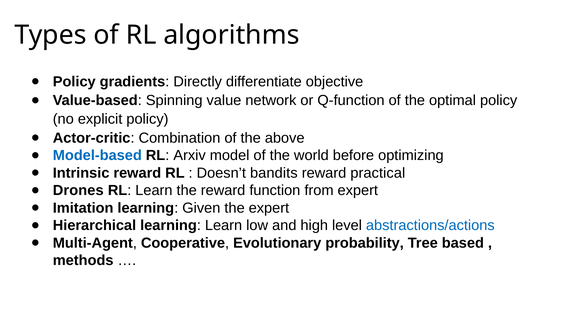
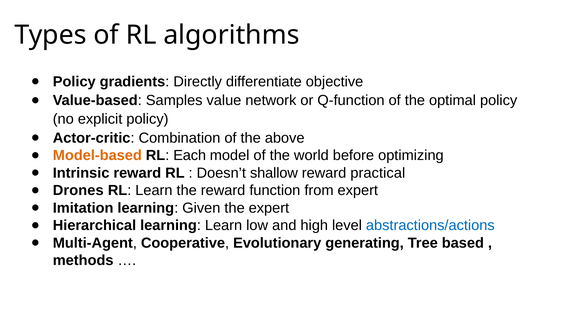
Spinning: Spinning -> Samples
Model-based colour: blue -> orange
Arxiv: Arxiv -> Each
bandits: bandits -> shallow
probability: probability -> generating
